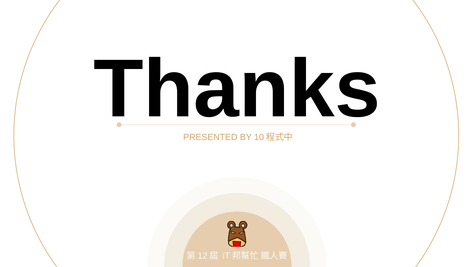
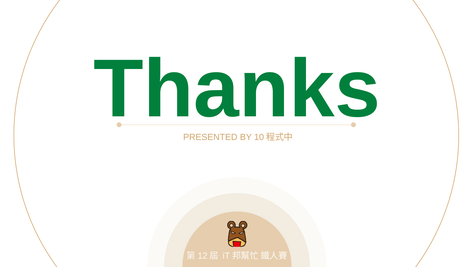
Thanks colour: black -> green
